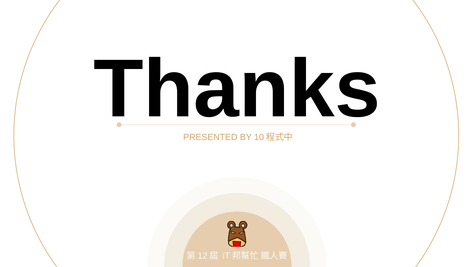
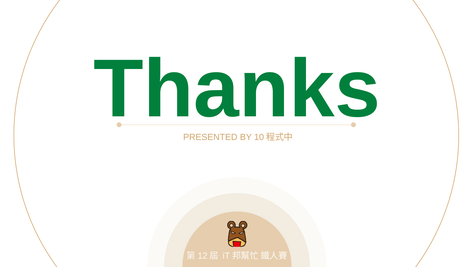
Thanks colour: black -> green
